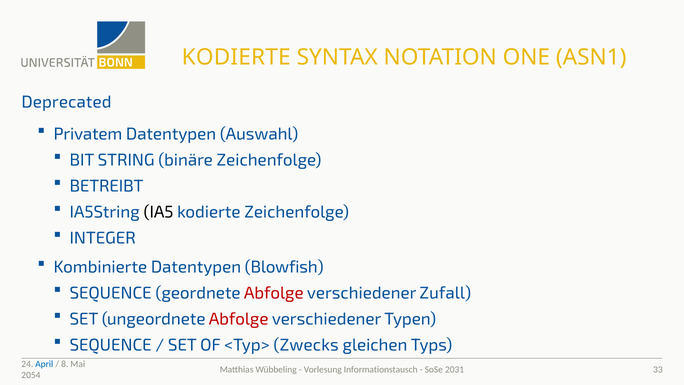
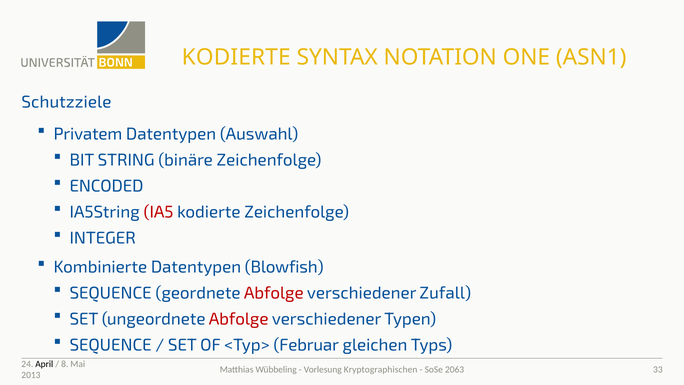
Deprecated: Deprecated -> Schutzziele
BETREIBT: BETREIBT -> ENCODED
IA5 colour: black -> red
Zwecks: Zwecks -> Februar
April colour: blue -> black
Informationstausch: Informationstausch -> Kryptographischen
2031: 2031 -> 2063
2054: 2054 -> 2013
